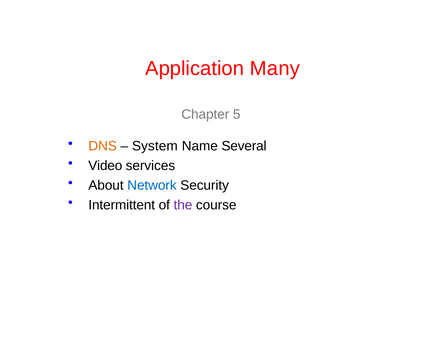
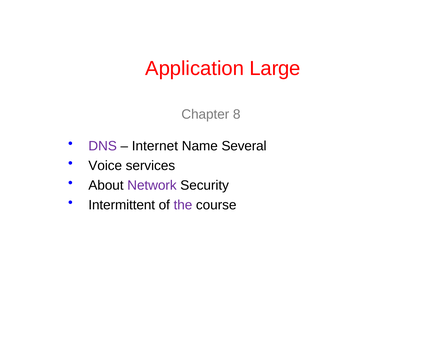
Many: Many -> Large
5: 5 -> 8
DNS colour: orange -> purple
System: System -> Internet
Video: Video -> Voice
Network colour: blue -> purple
